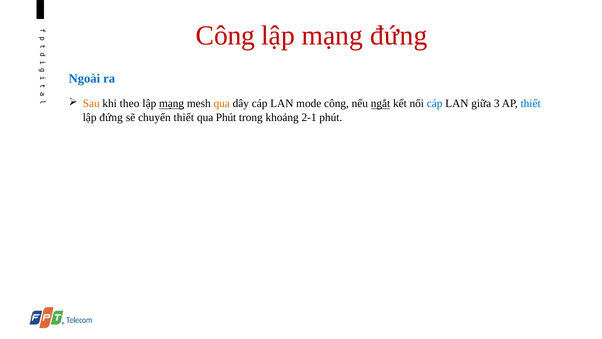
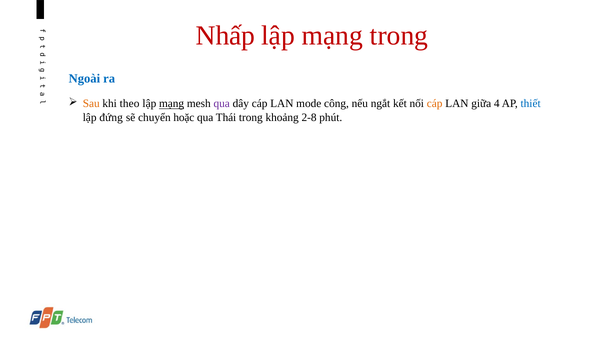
Công at (225, 35): Công -> Nhấp
mạng đứng: đứng -> trong
qua at (222, 104) colour: orange -> purple
ngắt underline: present -> none
cáp at (435, 104) colour: blue -> orange
3: 3 -> 4
chuyển thiết: thiết -> hoặc
qua Phút: Phút -> Thái
2-1: 2-1 -> 2-8
